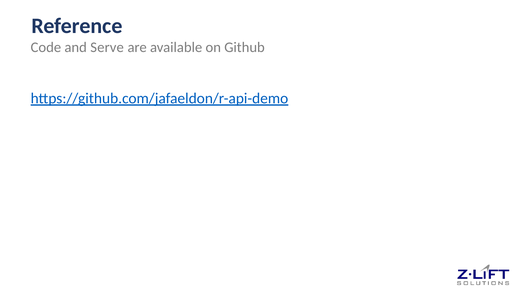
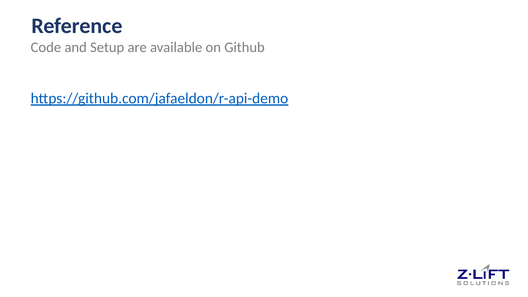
Serve: Serve -> Setup
